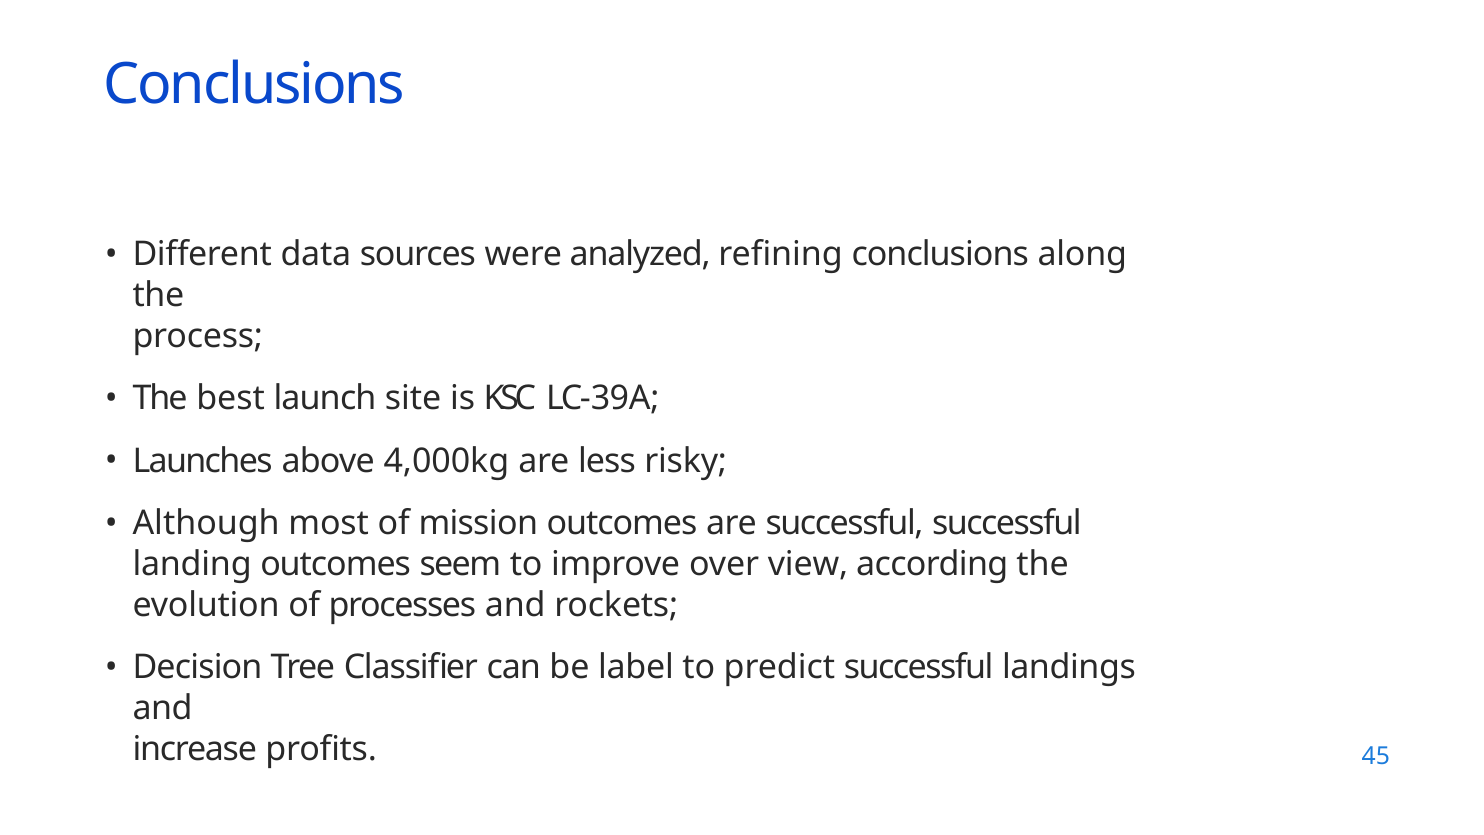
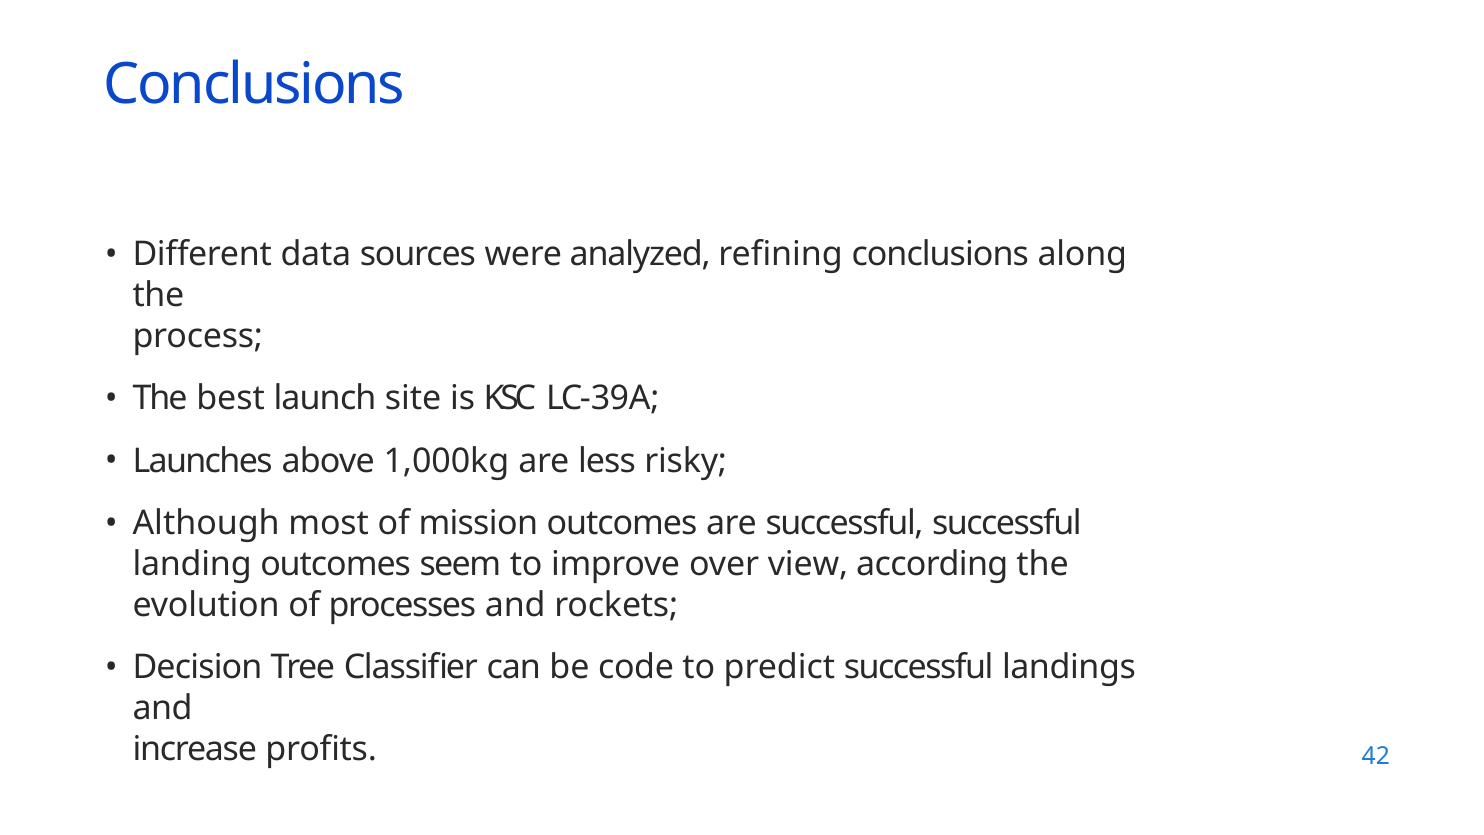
4,000kg: 4,000kg -> 1,000kg
label: label -> code
45: 45 -> 42
